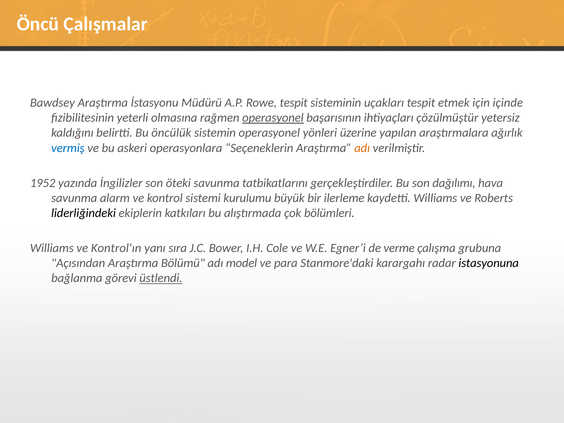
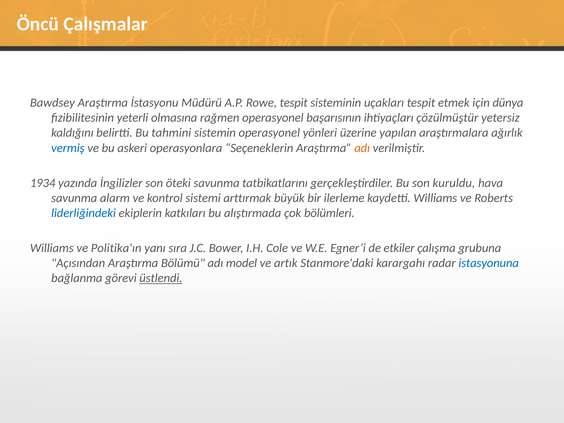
içinde: içinde -> dünya
operasyonel at (273, 118) underline: present -> none
öncülük: öncülük -> tahmini
1952: 1952 -> 1934
dağılımı: dağılımı -> kuruldu
kurulumu: kurulumu -> arttırmak
liderliğindeki colour: black -> blue
Kontrol'ın: Kontrol'ın -> Politika'ın
verme: verme -> etkiler
para: para -> artık
istasyonuna colour: black -> blue
